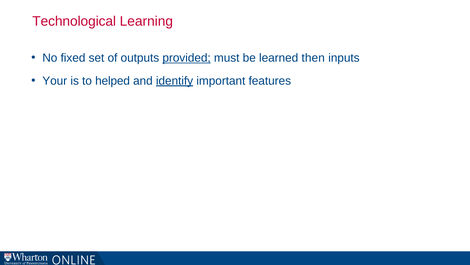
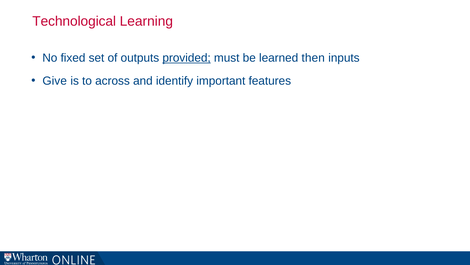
Your: Your -> Give
helped: helped -> across
identify underline: present -> none
